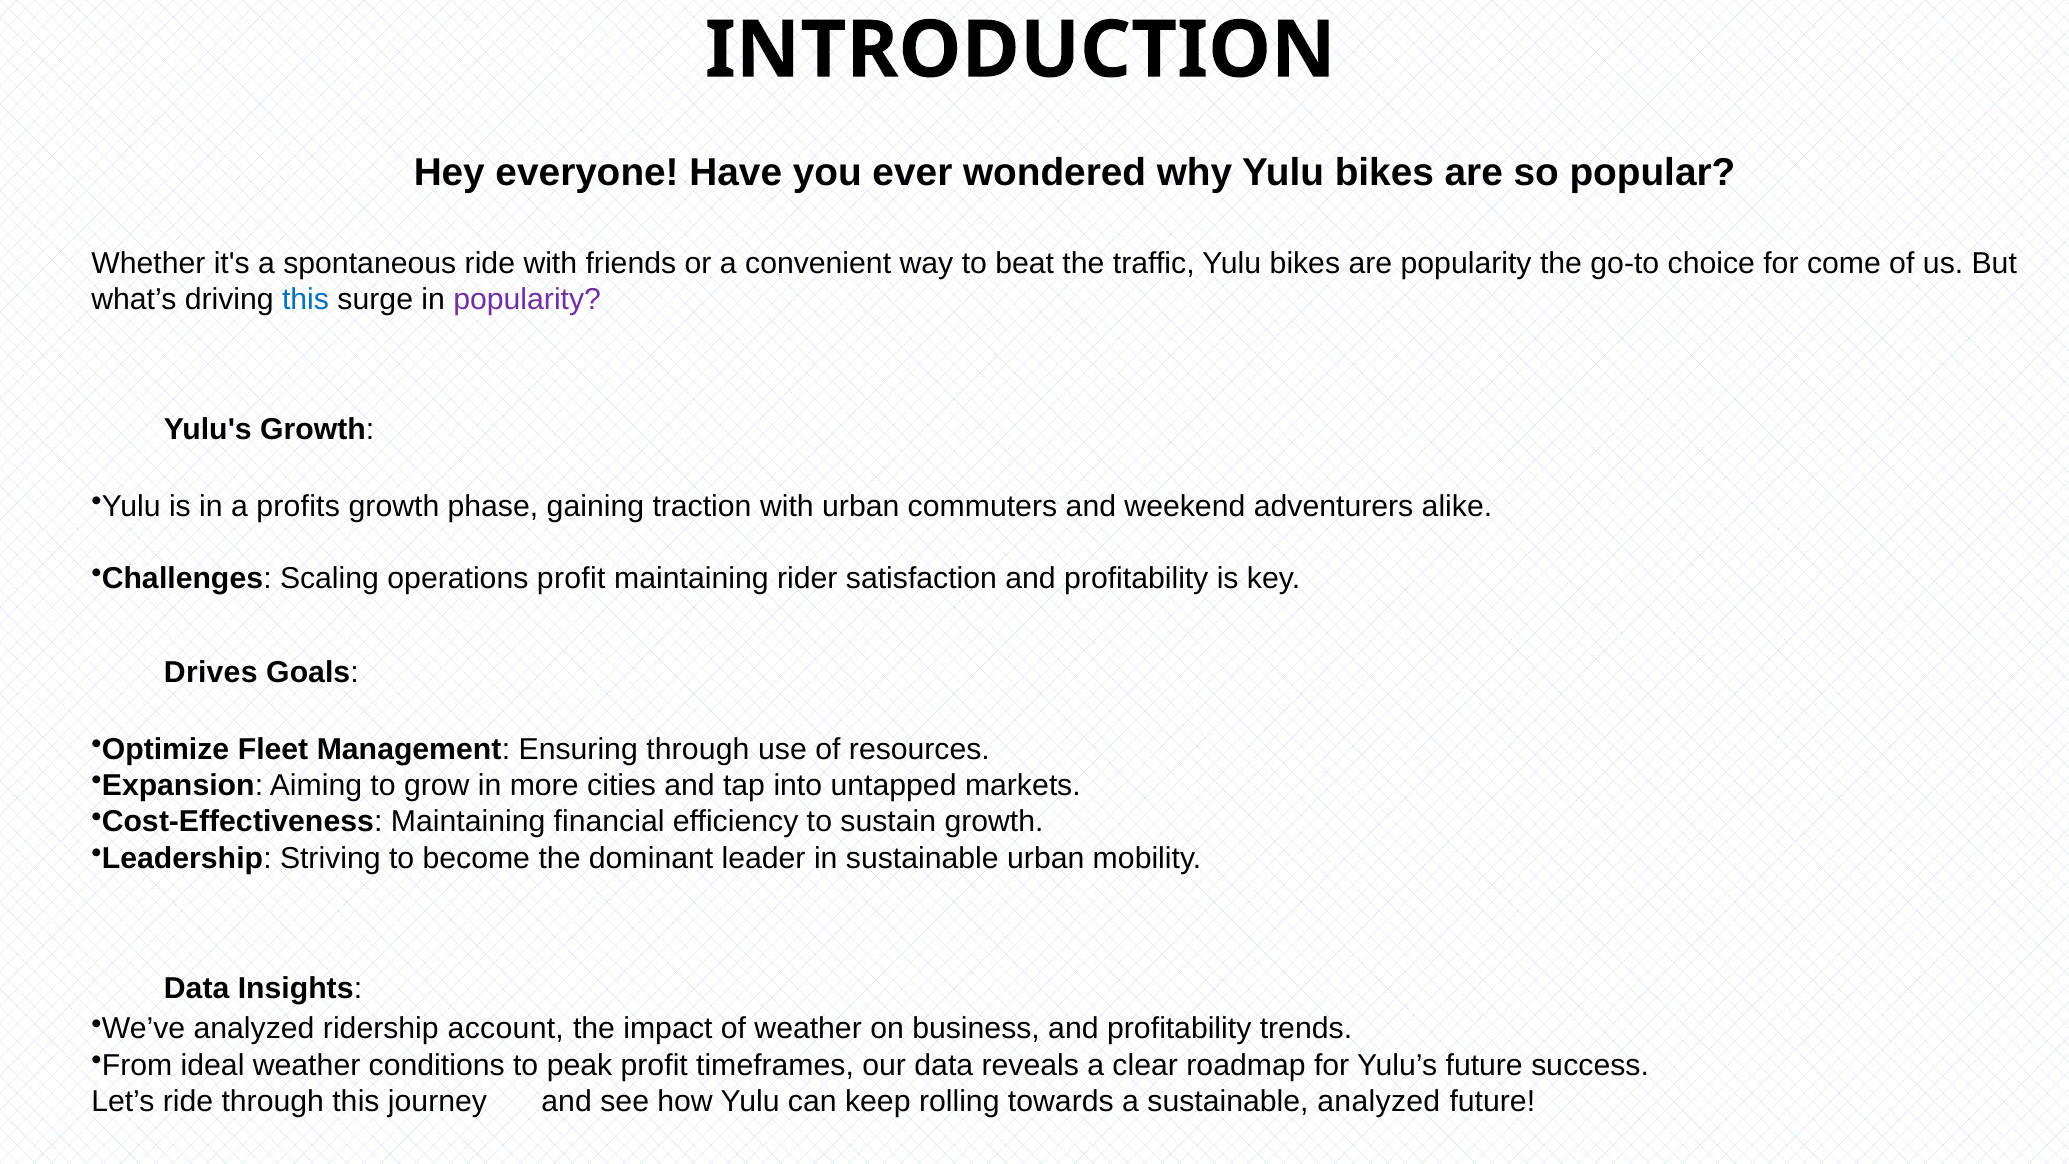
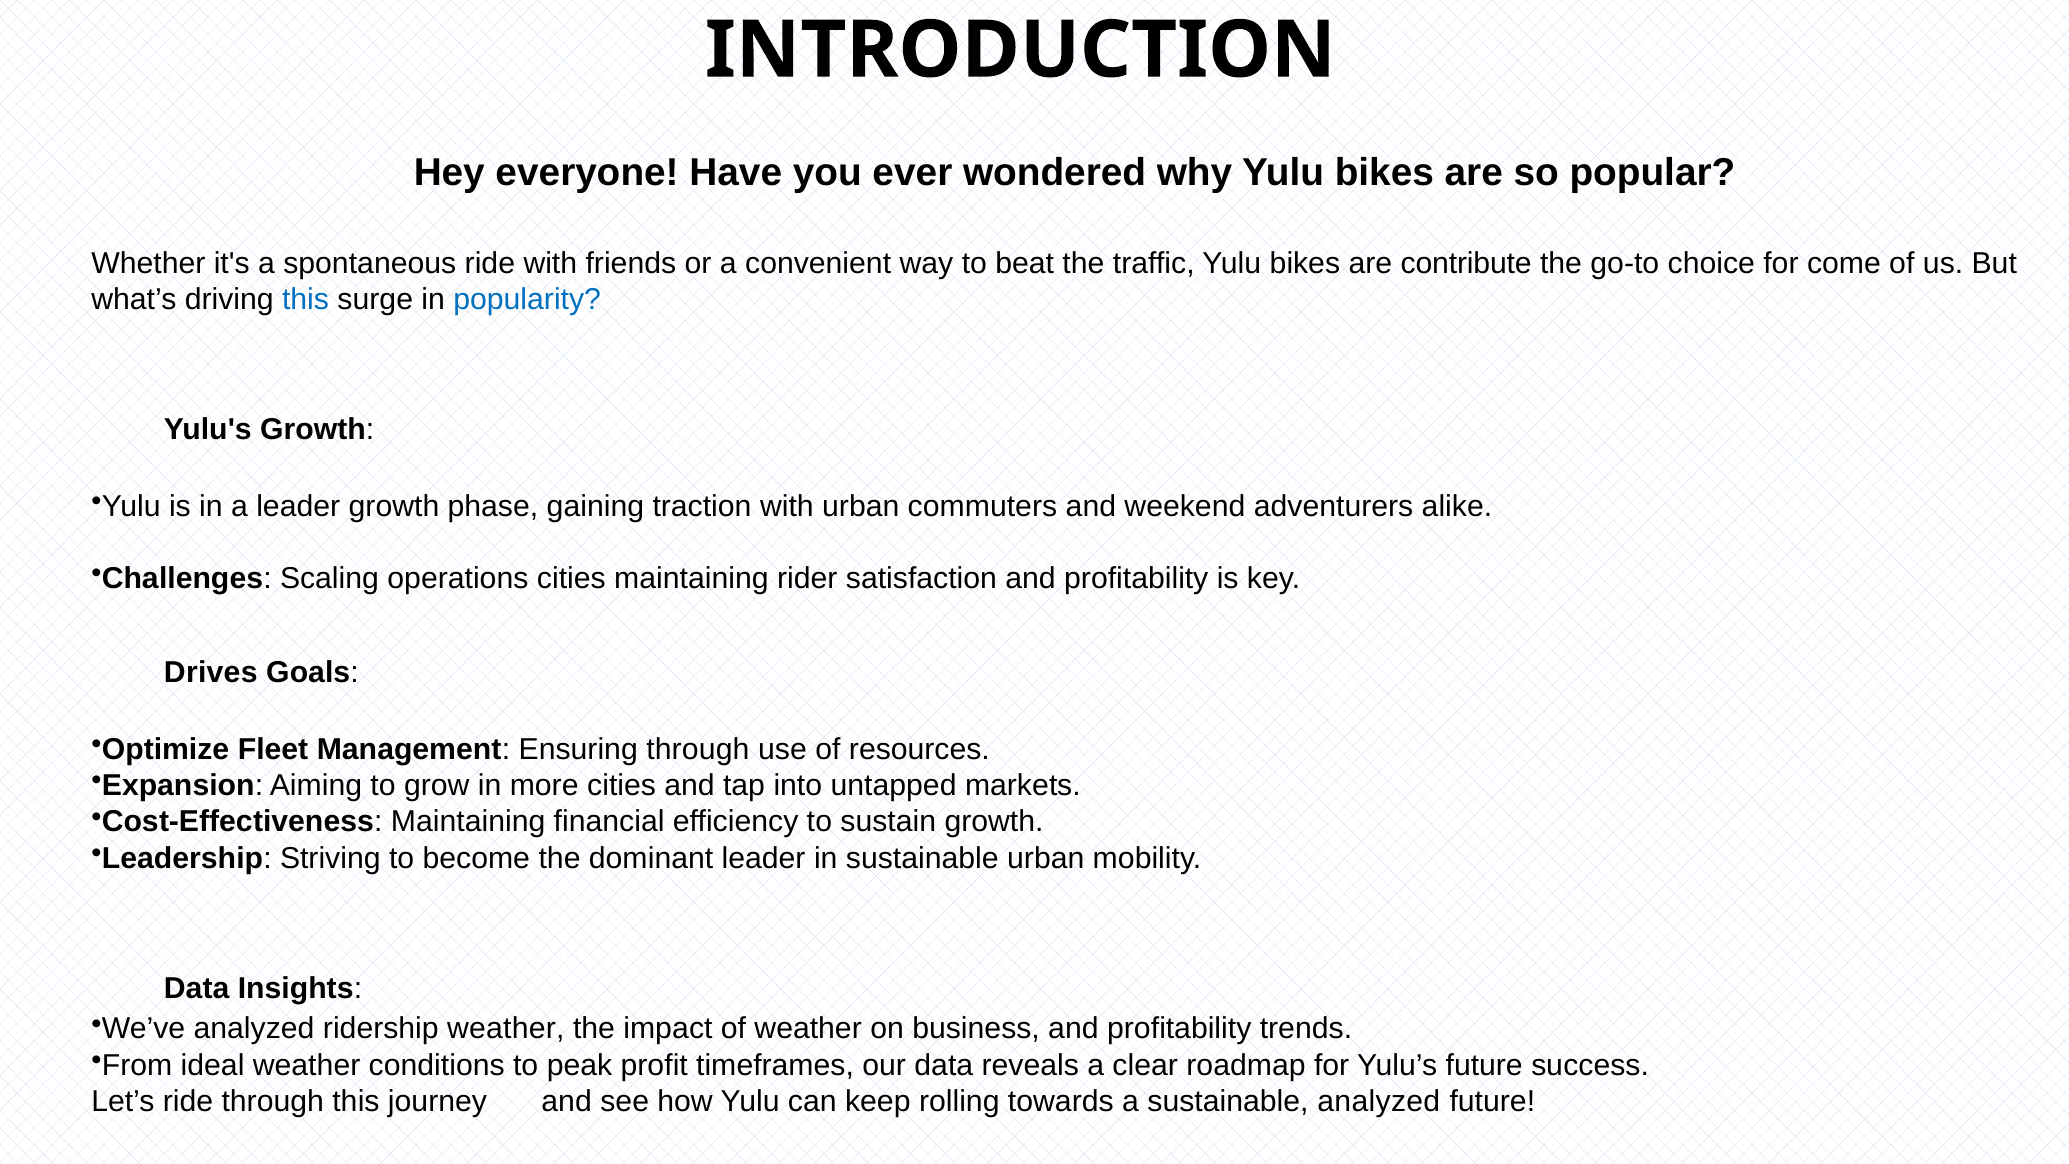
are popularity: popularity -> contribute
popularity at (527, 299) colour: purple -> blue
a profits: profits -> leader
operations profit: profit -> cities
ridership account: account -> weather
